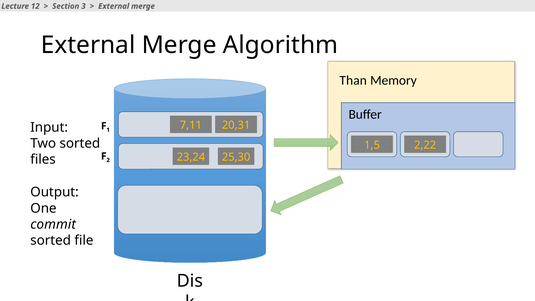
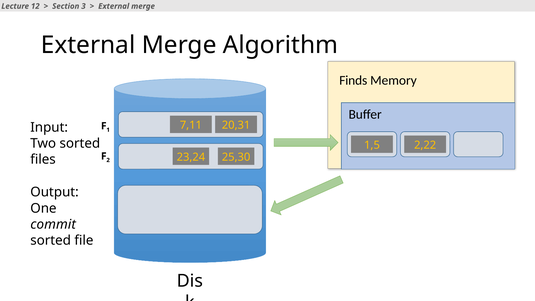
Than: Than -> Finds
